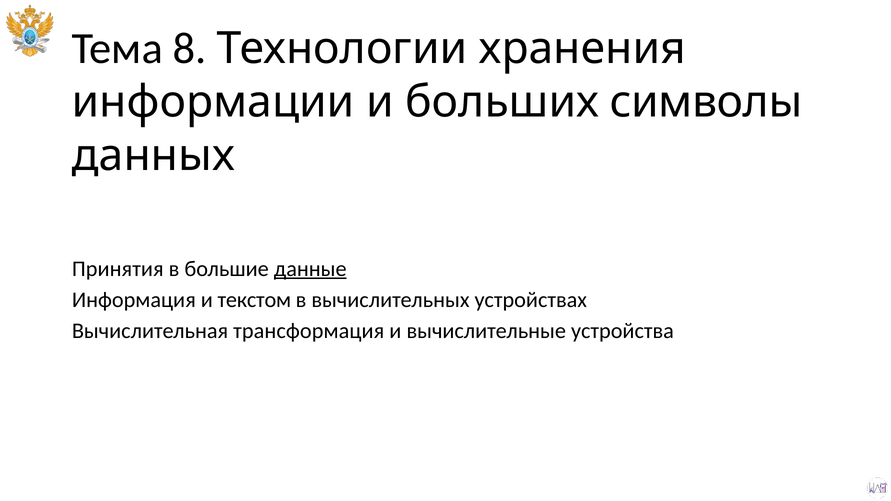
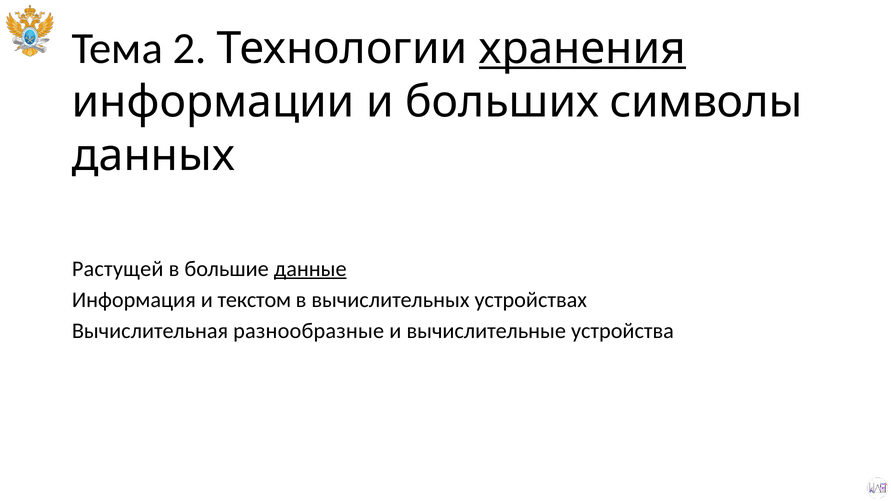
8: 8 -> 2
хранения underline: none -> present
Принятия: Принятия -> Растущей
трансформация: трансформация -> разнообразные
